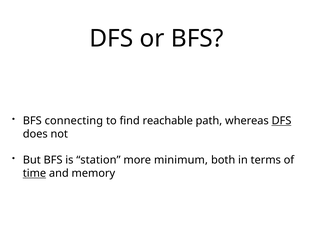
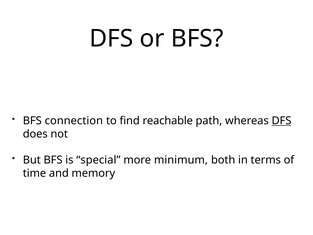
connecting: connecting -> connection
station: station -> special
time underline: present -> none
